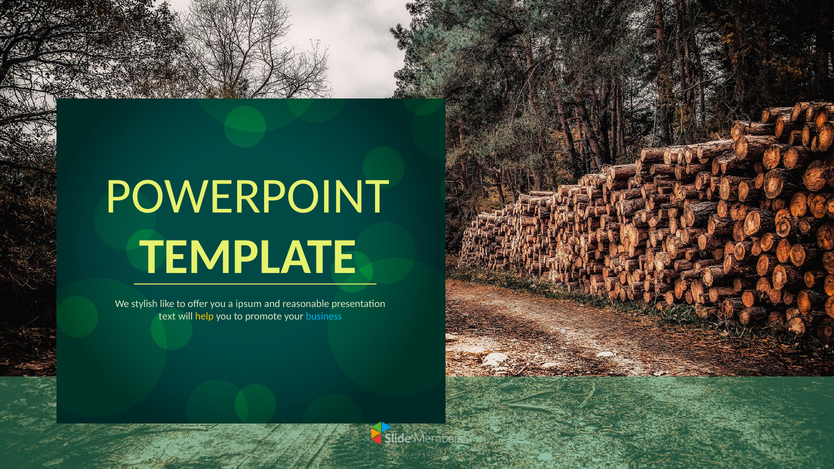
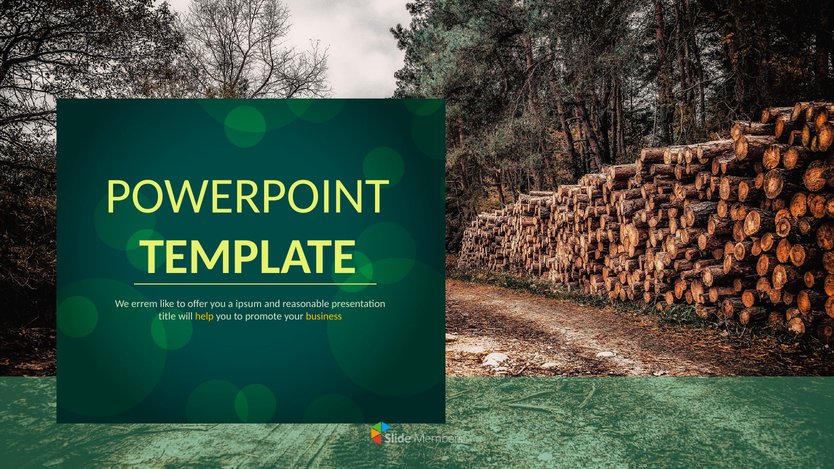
stylish: stylish -> errem
text: text -> title
business colour: light blue -> yellow
